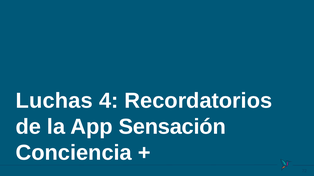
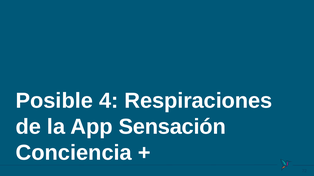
Luchas: Luchas -> Posible
Recordatorios: Recordatorios -> Respiraciones
